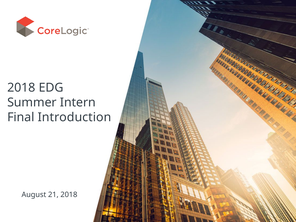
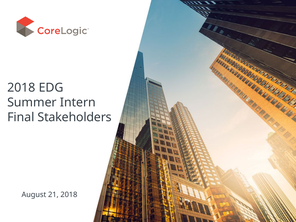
Introduction: Introduction -> Stakeholders
